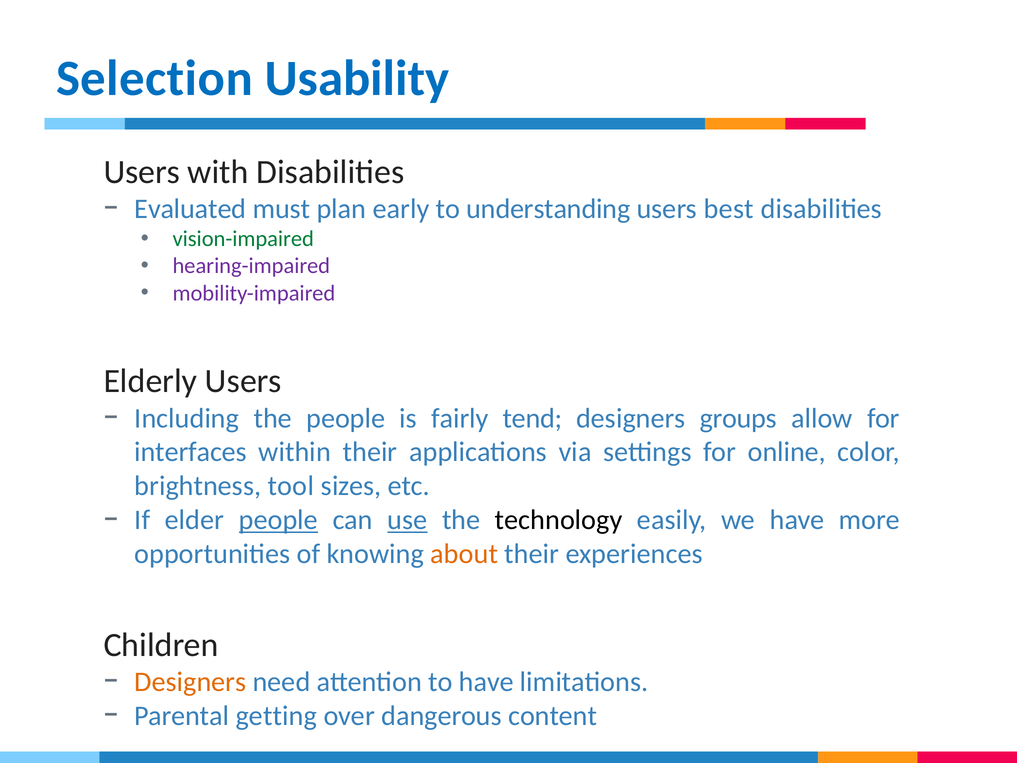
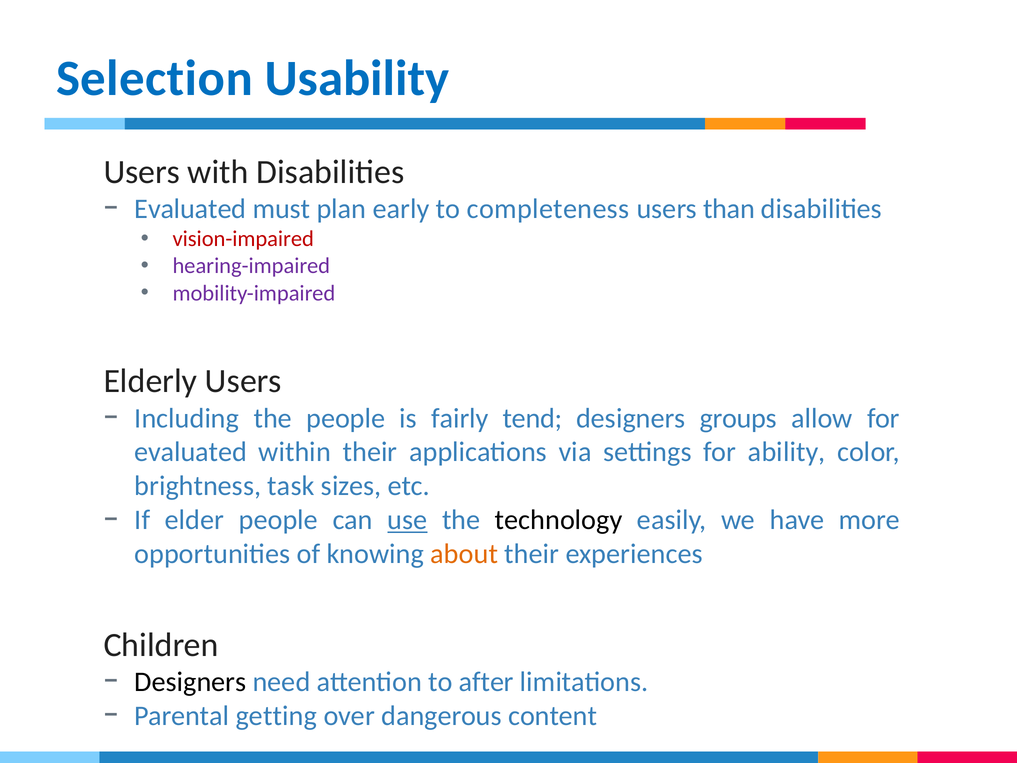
understanding: understanding -> completeness
best: best -> than
vision-impaired colour: green -> red
interfaces at (191, 452): interfaces -> evaluated
online: online -> ability
tool: tool -> task
people at (278, 520) underline: present -> none
Designers at (190, 682) colour: orange -> black
to have: have -> after
